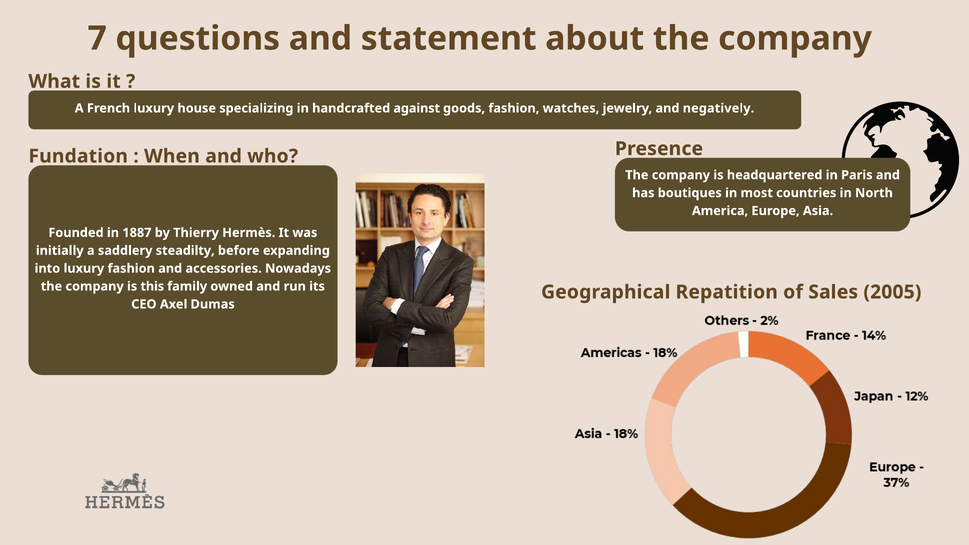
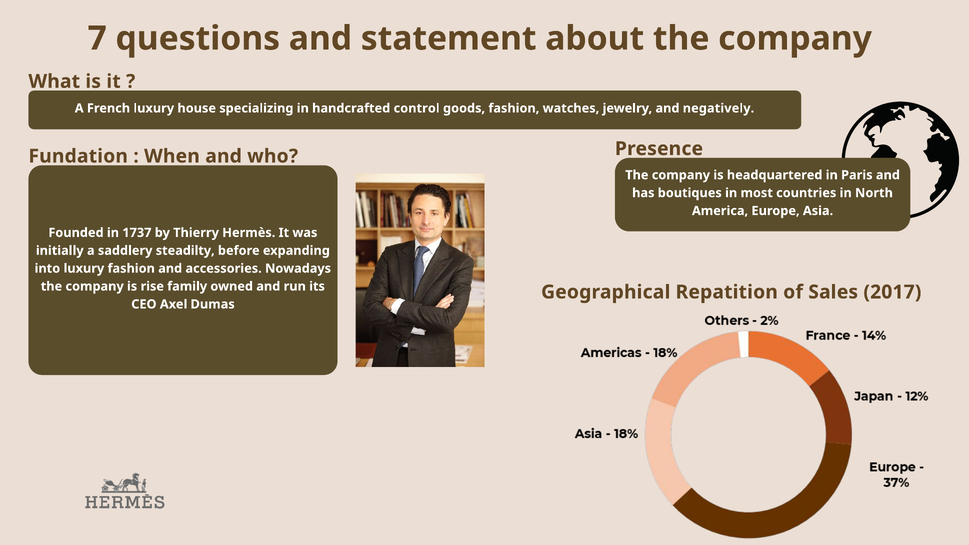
against: against -> control
1887: 1887 -> 1737
this: this -> rise
2005: 2005 -> 2017
